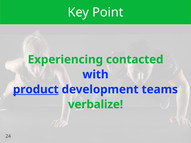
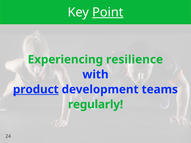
Point underline: none -> present
contacted: contacted -> resilience
verbalize: verbalize -> regularly
